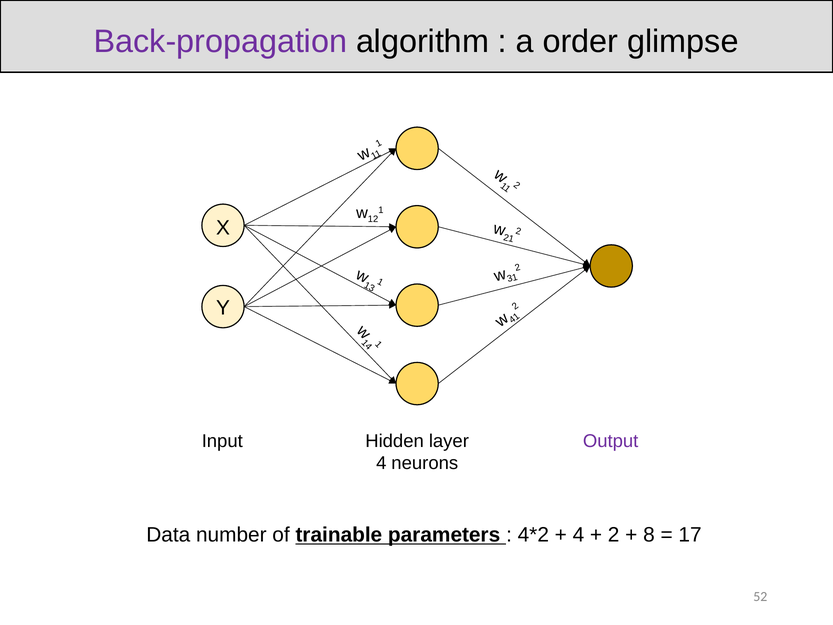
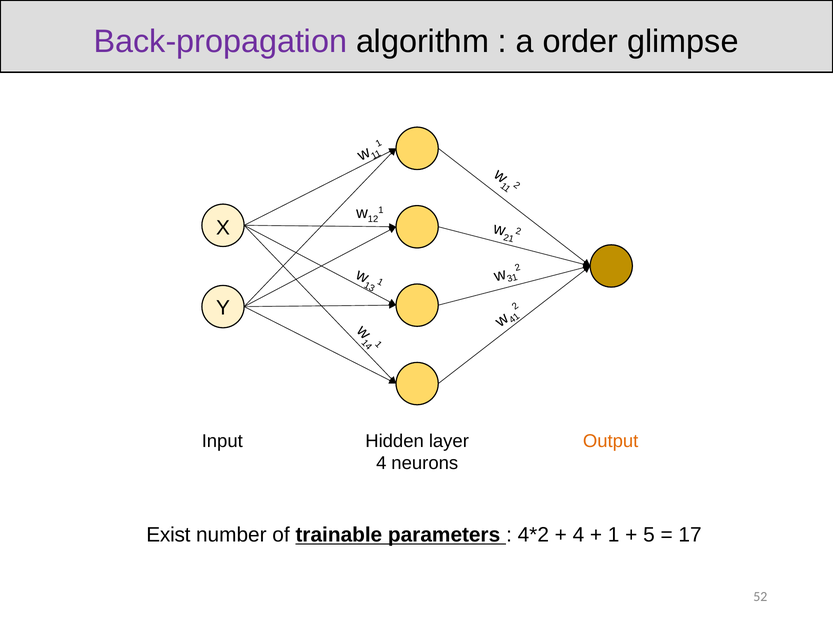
Output colour: purple -> orange
Data: Data -> Exist
2 at (614, 535): 2 -> 1
8: 8 -> 5
